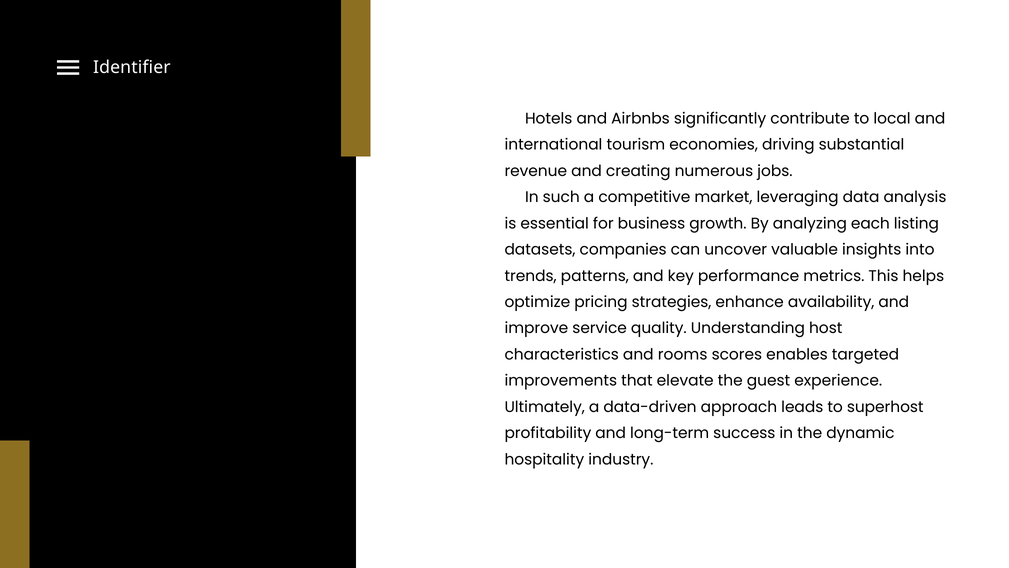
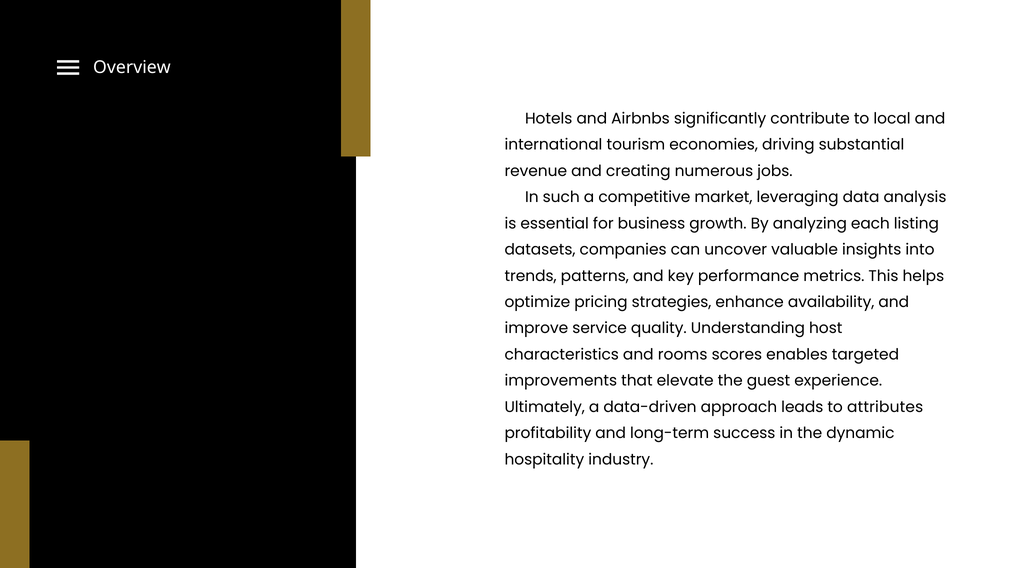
Identifier: Identifier -> Overview
superhost: superhost -> attributes
